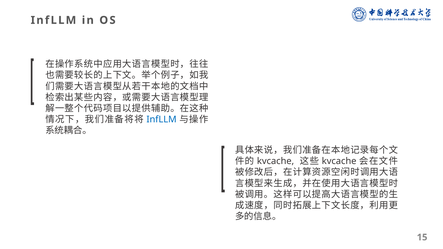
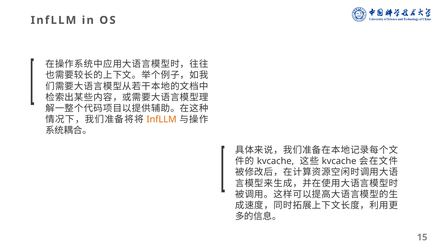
InfLLM at (162, 120) colour: blue -> orange
